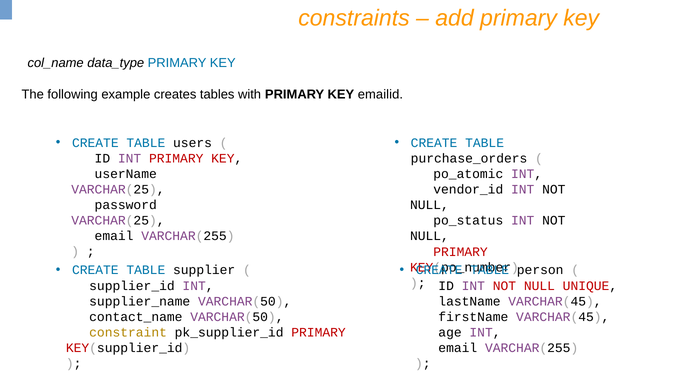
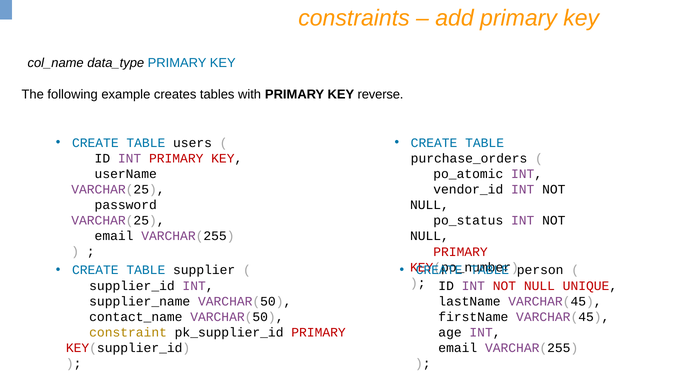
emailid: emailid -> reverse
